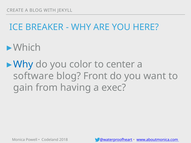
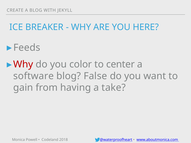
Which: Which -> Feeds
Why at (23, 64) colour: blue -> red
Front: Front -> False
exec: exec -> take
